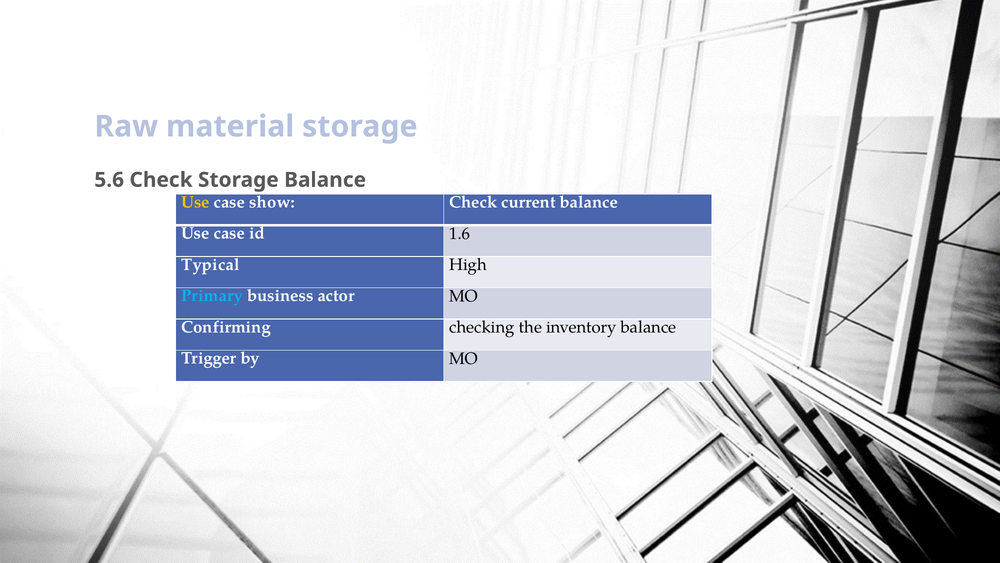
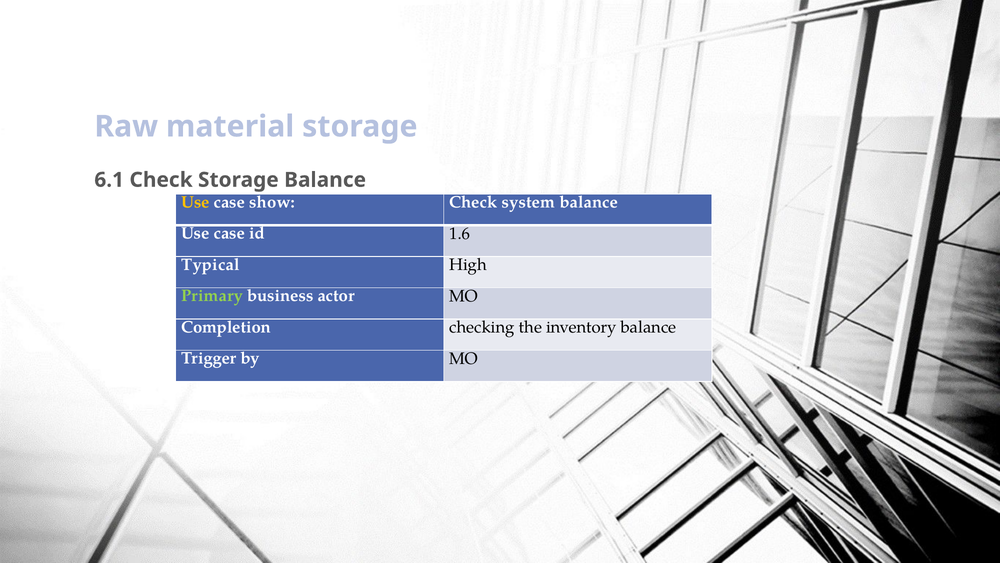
5.6: 5.6 -> 6.1
current: current -> system
Primary colour: light blue -> light green
Confirming: Confirming -> Completion
